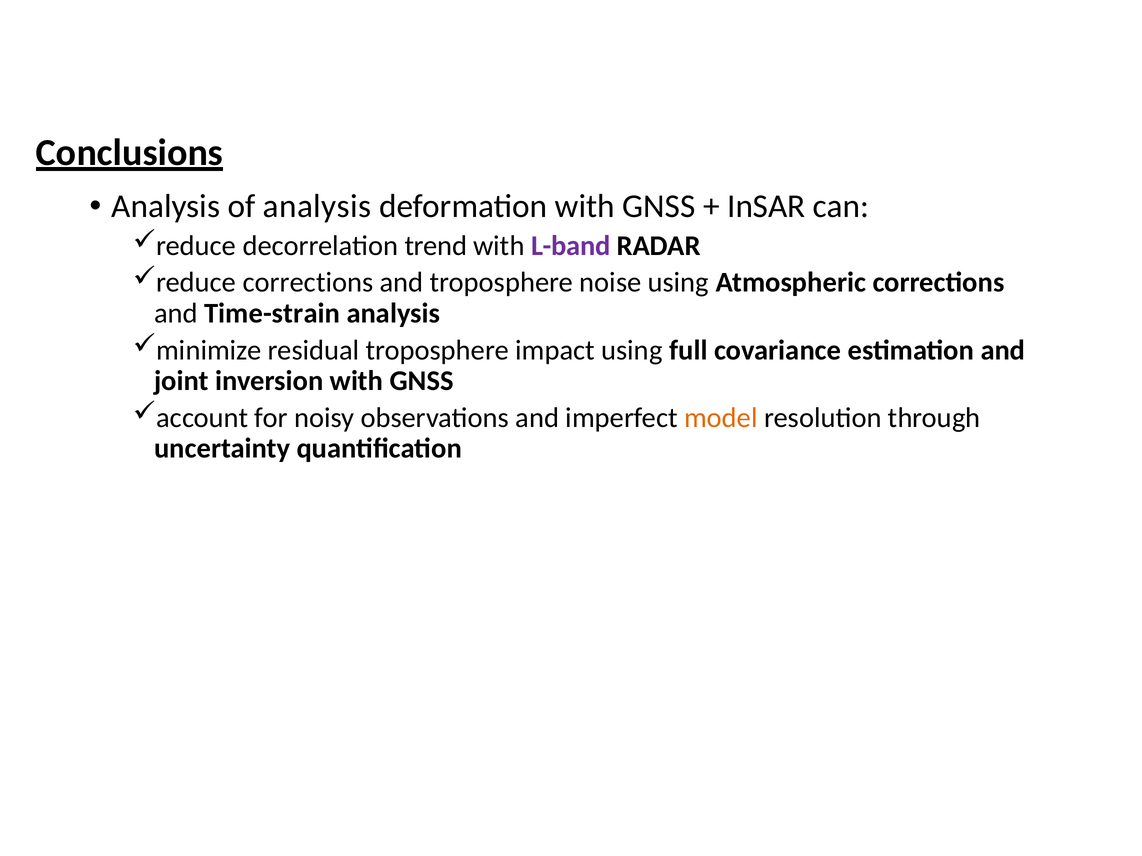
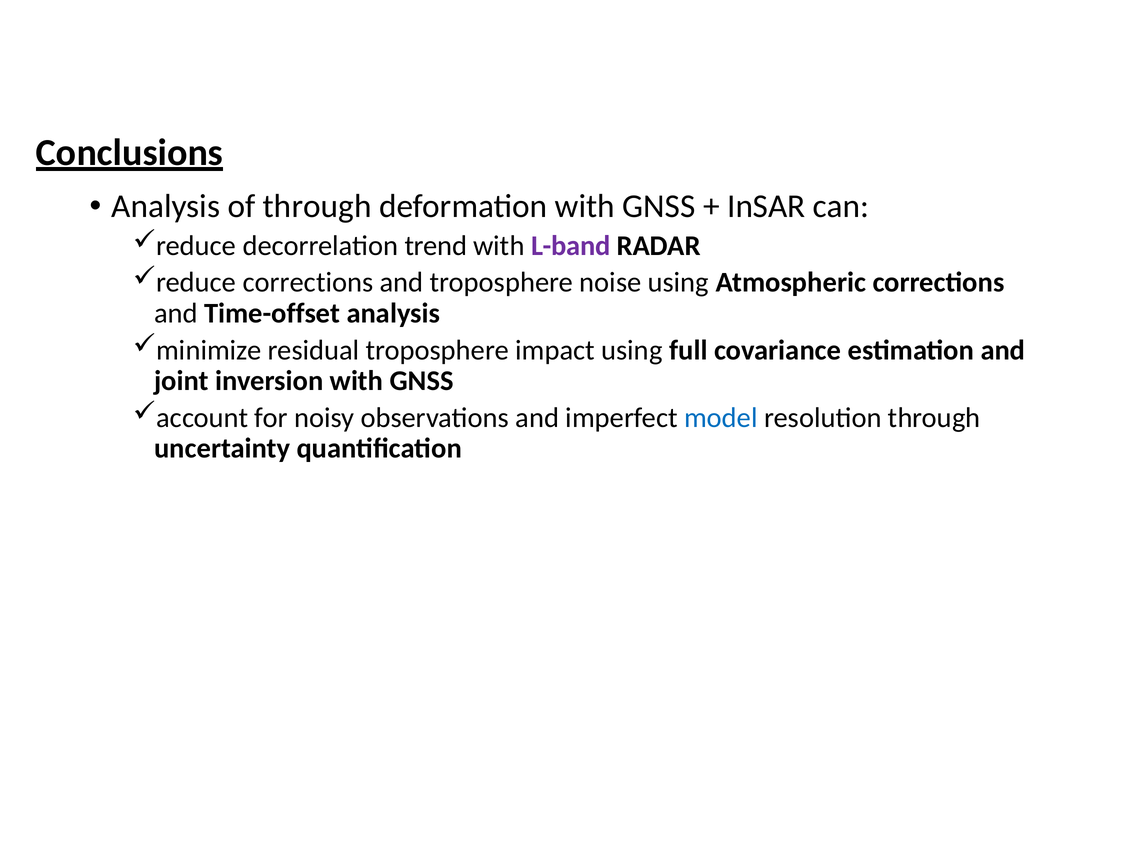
of analysis: analysis -> through
Time-strain: Time-strain -> Time-offset
model colour: orange -> blue
